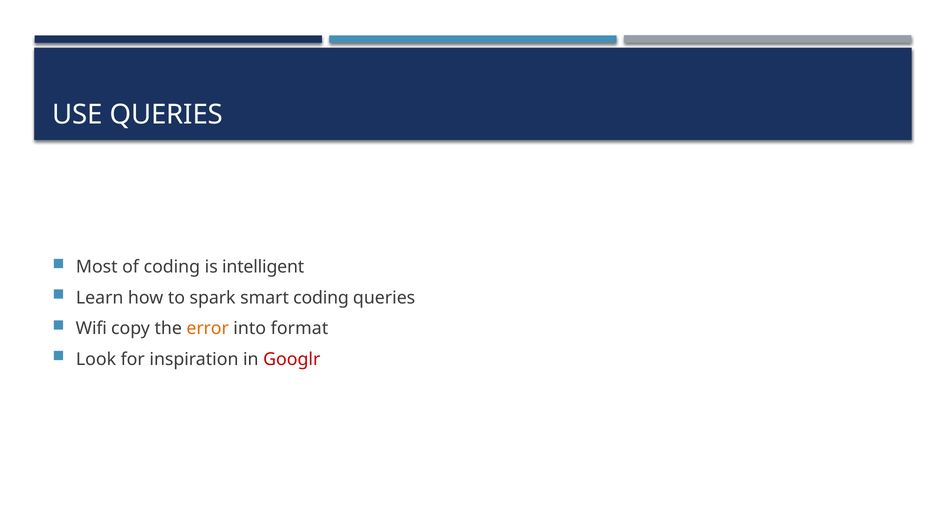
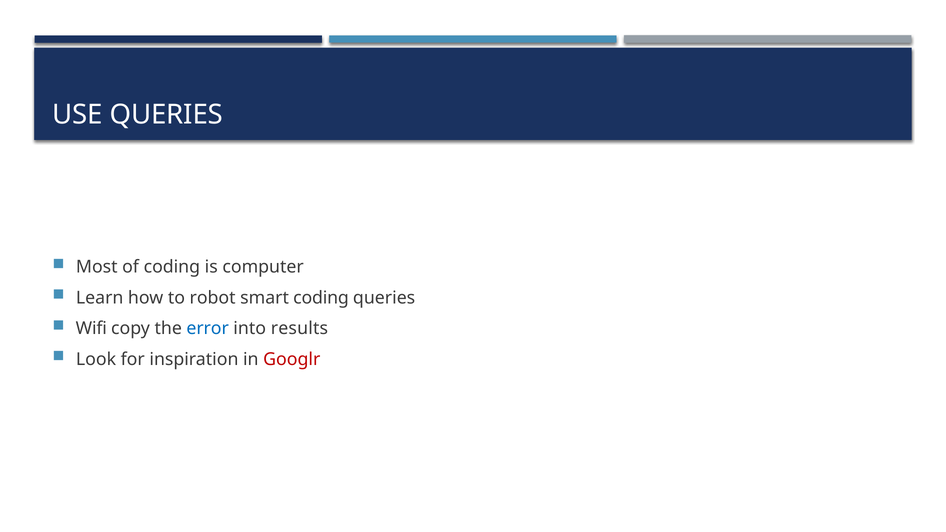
intelligent: intelligent -> computer
spark: spark -> robot
error colour: orange -> blue
format: format -> results
